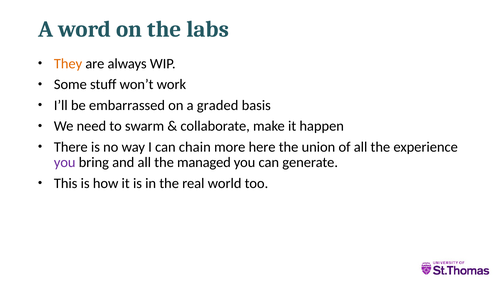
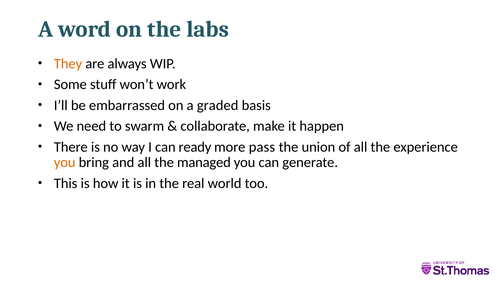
chain: chain -> ready
here: here -> pass
you at (65, 163) colour: purple -> orange
